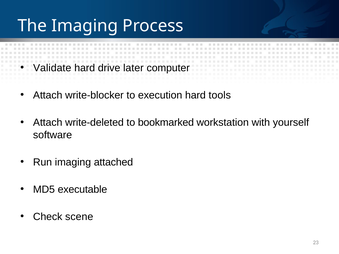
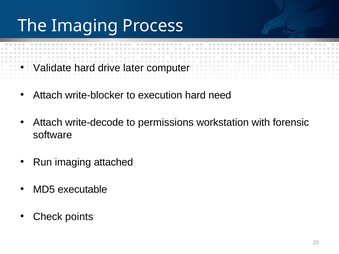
tools: tools -> need
write-deleted: write-deleted -> write-decode
bookmarked: bookmarked -> permissions
yourself: yourself -> forensic
scene: scene -> points
